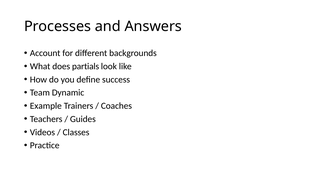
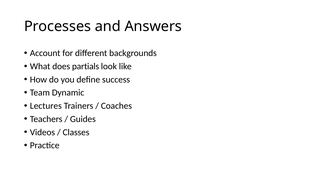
Example: Example -> Lectures
